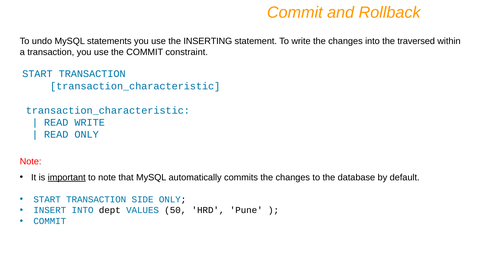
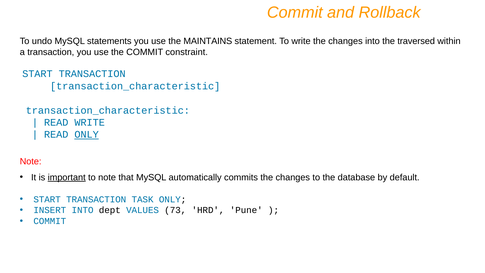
INSERTING: INSERTING -> MAINTAINS
ONLY at (87, 135) underline: none -> present
SIDE: SIDE -> TASK
50: 50 -> 73
